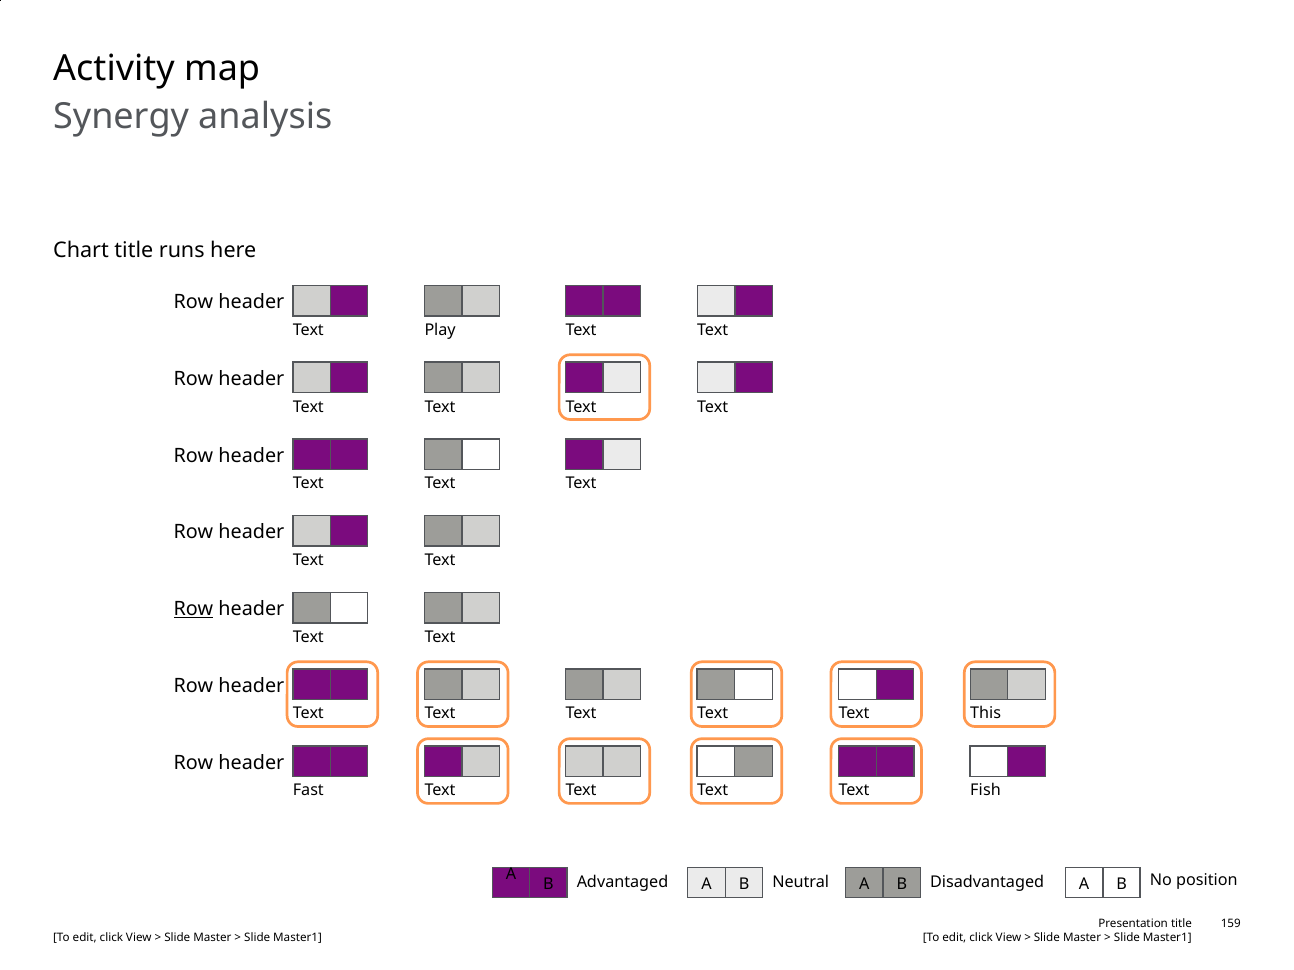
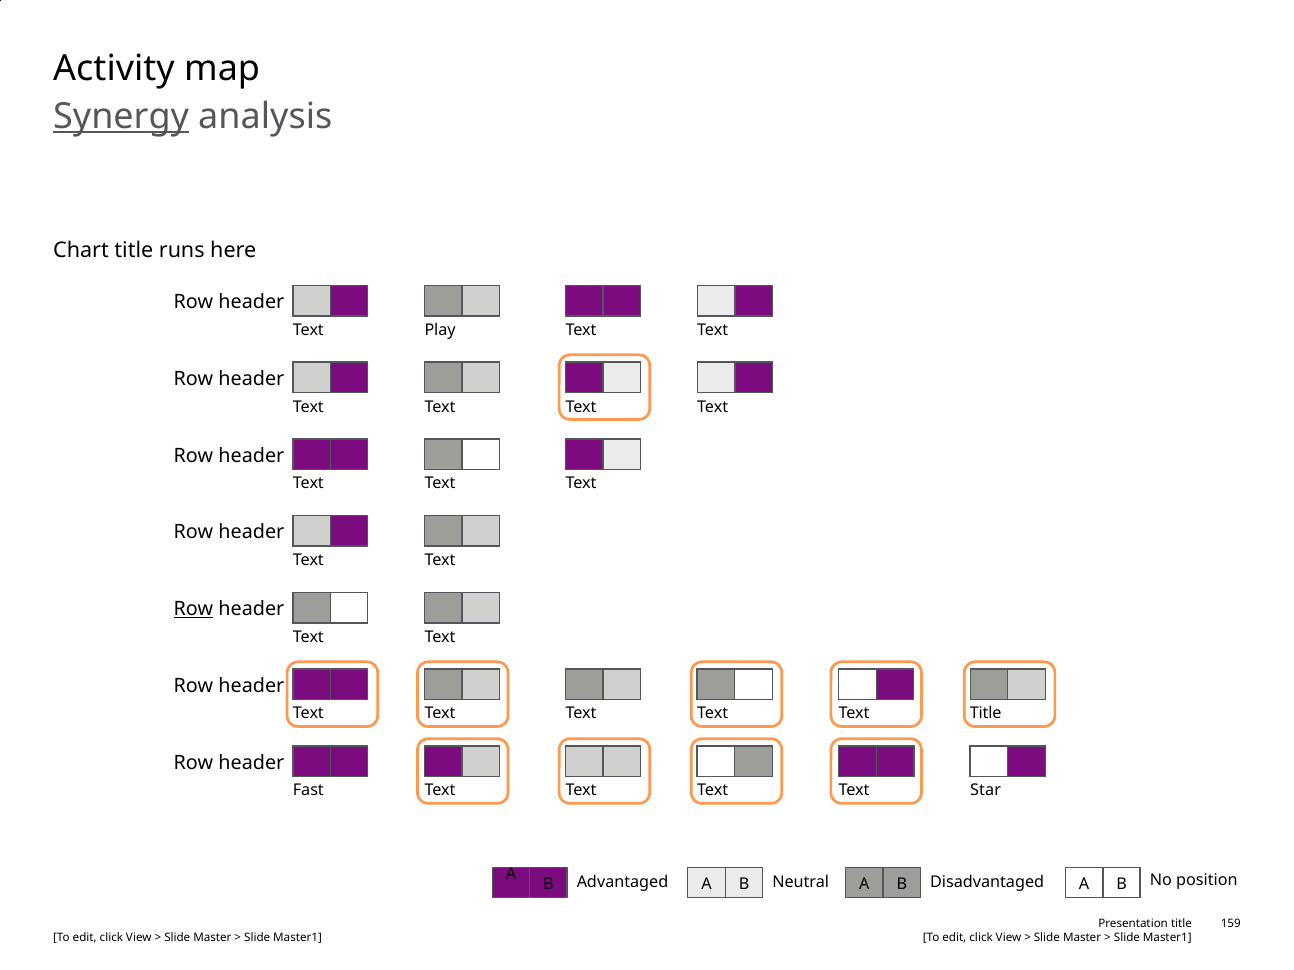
Synergy underline: none -> present
Text This: This -> Title
Fish: Fish -> Star
